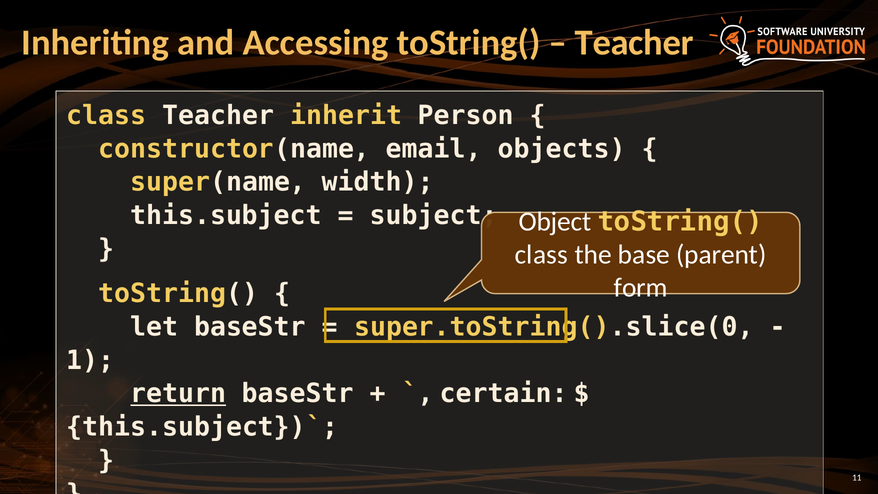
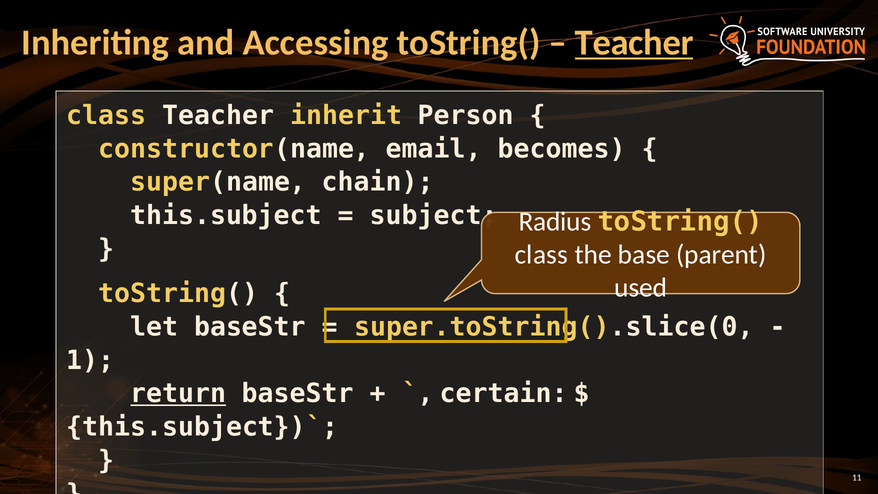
Teacher at (634, 43) underline: none -> present
objects: objects -> becomes
width: width -> chain
Object: Object -> Radius
form: form -> used
